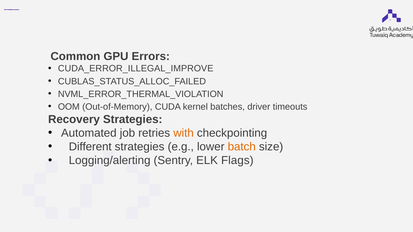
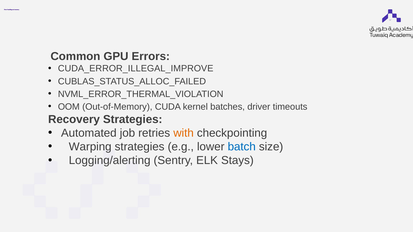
Different: Different -> Warping
batch colour: orange -> blue
Flags: Flags -> Stays
